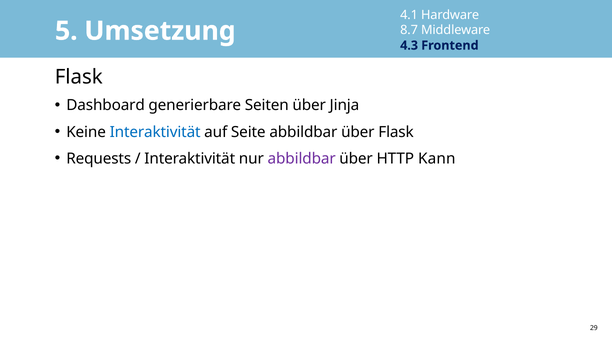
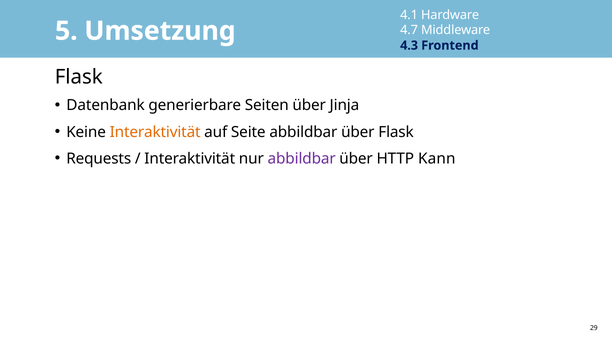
8.7: 8.7 -> 4.7
Dashboard: Dashboard -> Datenbank
Interaktivität at (155, 132) colour: blue -> orange
